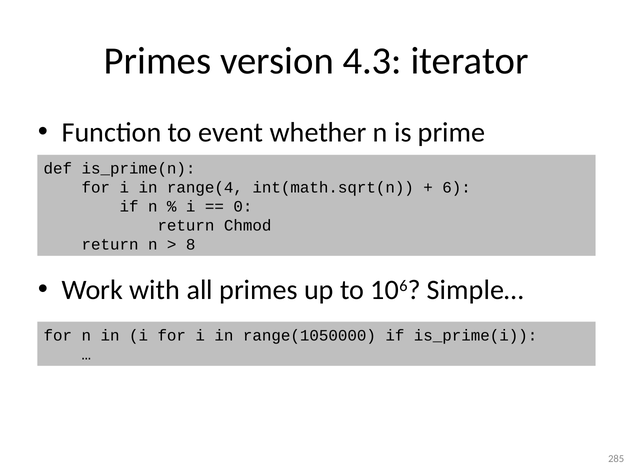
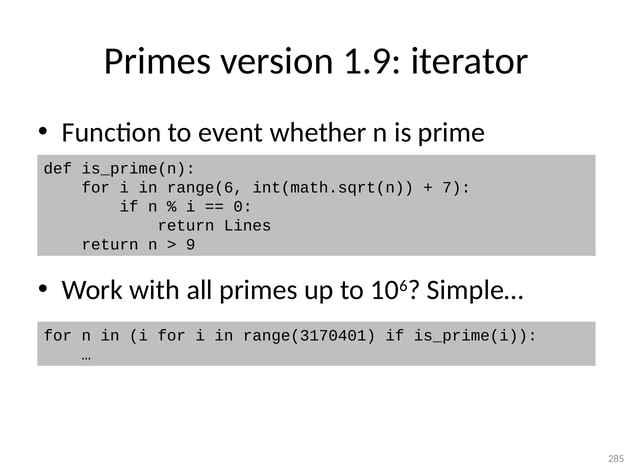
4.3: 4.3 -> 1.9
range(4: range(4 -> range(6
6: 6 -> 7
Chmod: Chmod -> Lines
8: 8 -> 9
range(1050000: range(1050000 -> range(3170401
